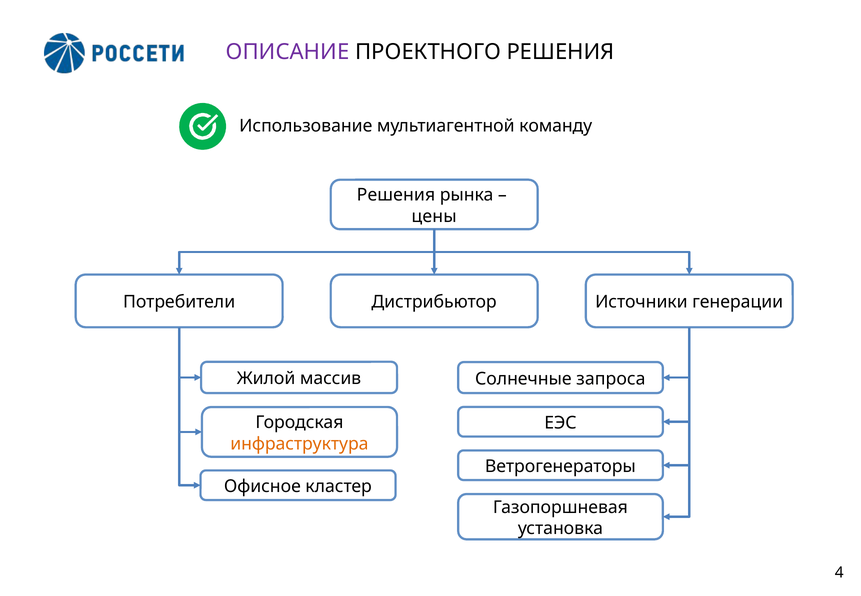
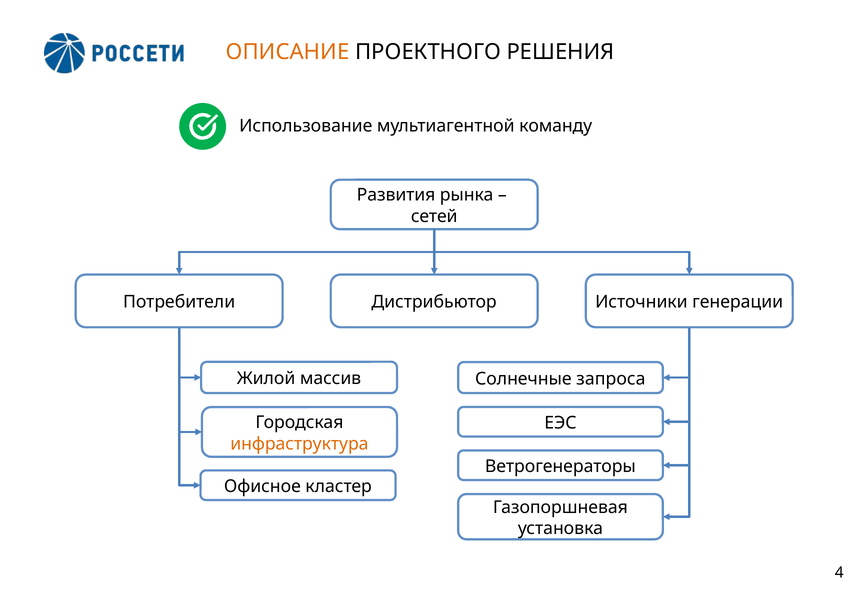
ОПИСАНИЕ colour: purple -> orange
Решения at (396, 195): Решения -> Развития
цены: цены -> сетей
